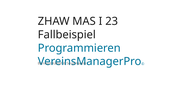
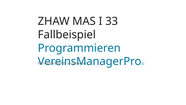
23: 23 -> 33
